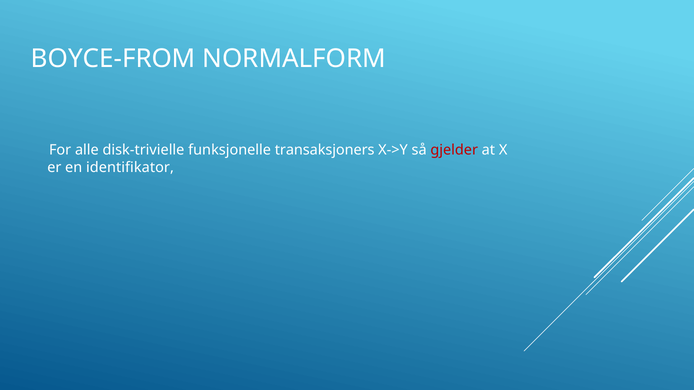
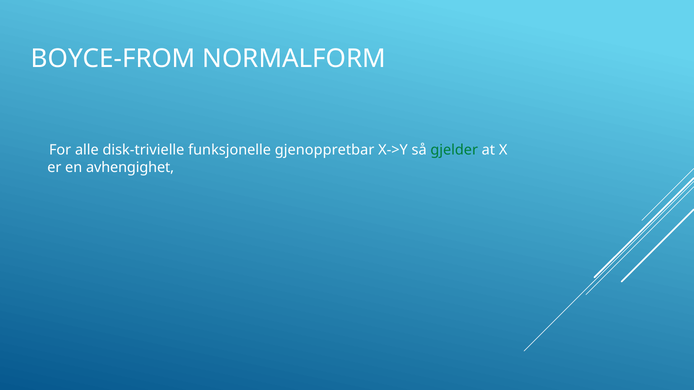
transaksjoners: transaksjoners -> gjenoppretbar
gjelder colour: red -> green
identifikator: identifikator -> avhengighet
